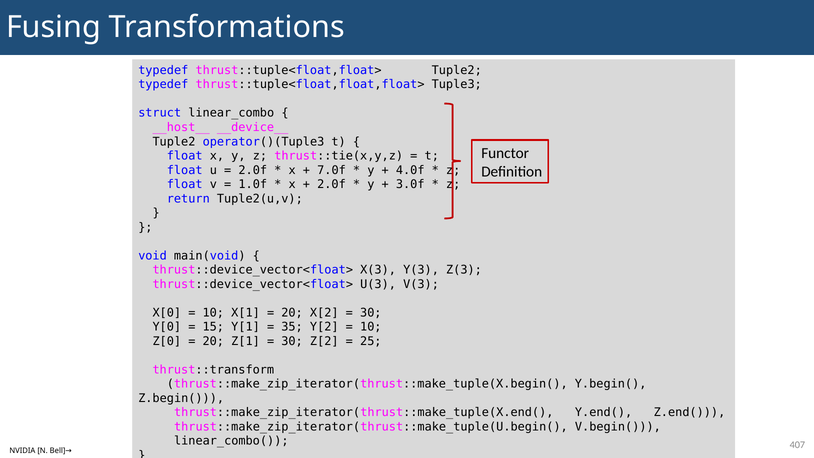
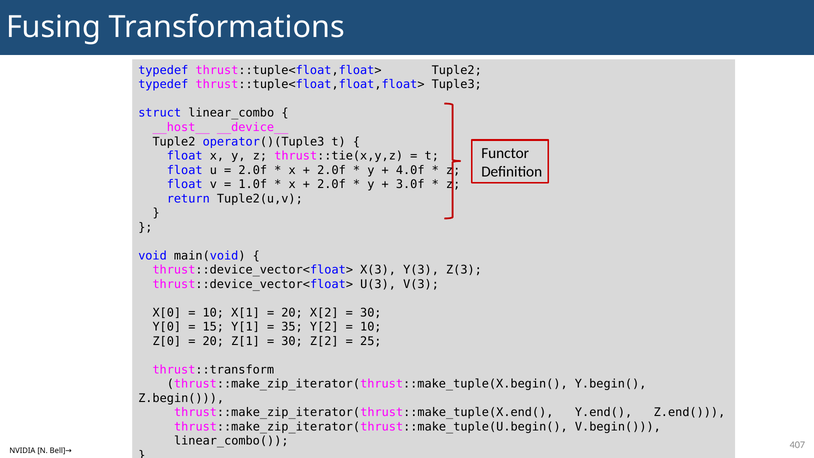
7.0f at (332, 170): 7.0f -> 2.0f
